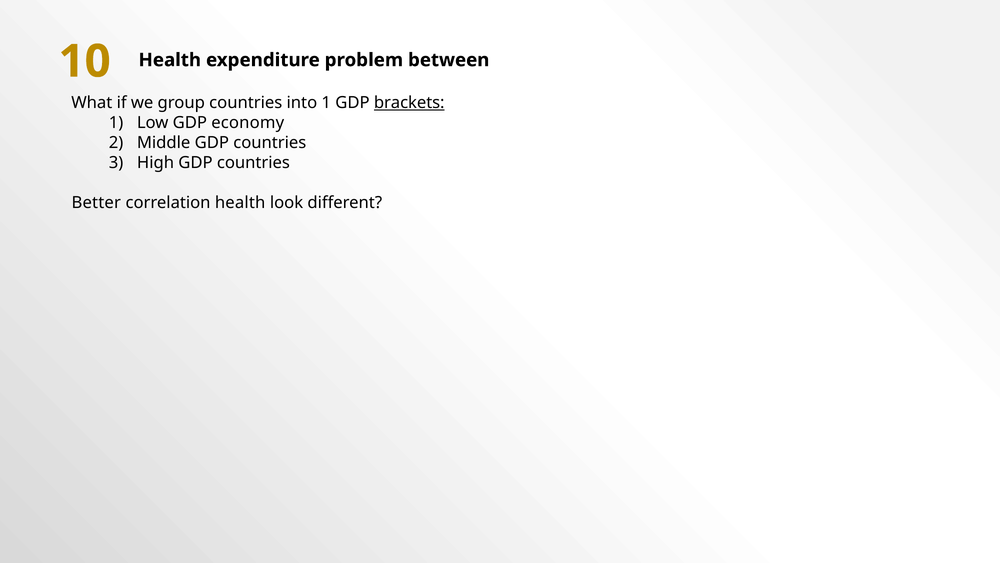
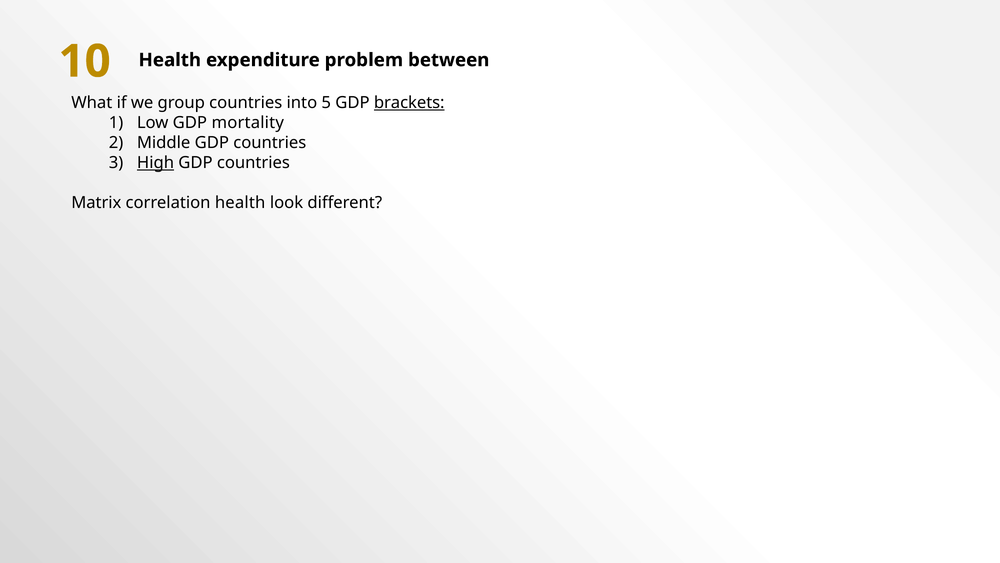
into 1: 1 -> 5
economy: economy -> mortality
High underline: none -> present
Better: Better -> Matrix
